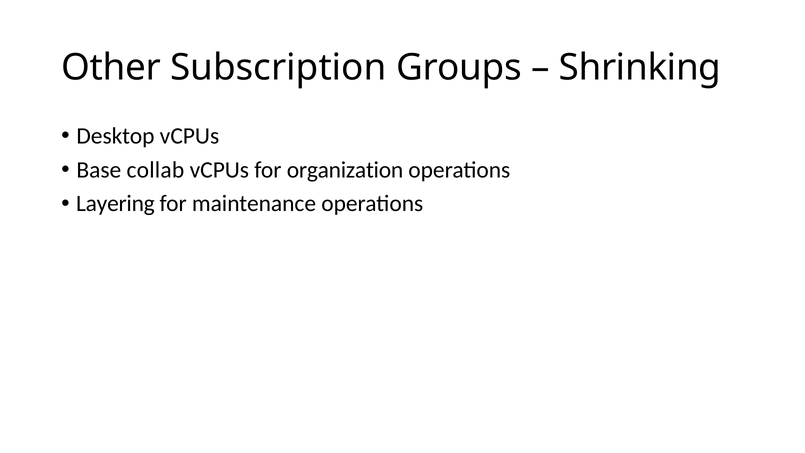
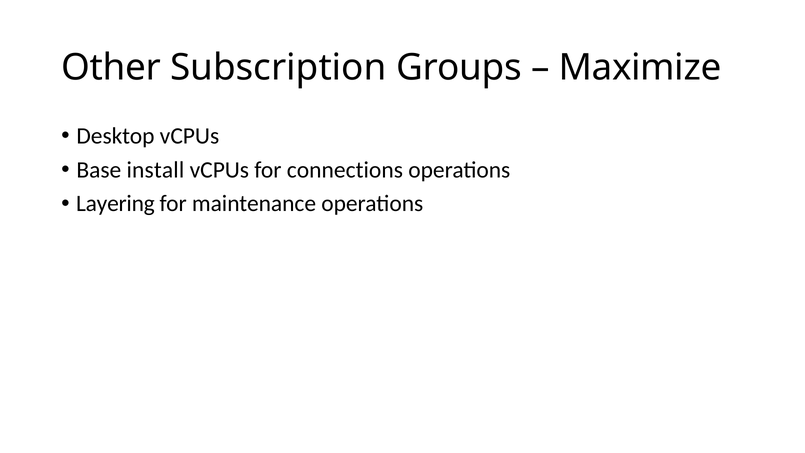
Shrinking: Shrinking -> Maximize
collab: collab -> install
organization: organization -> connections
